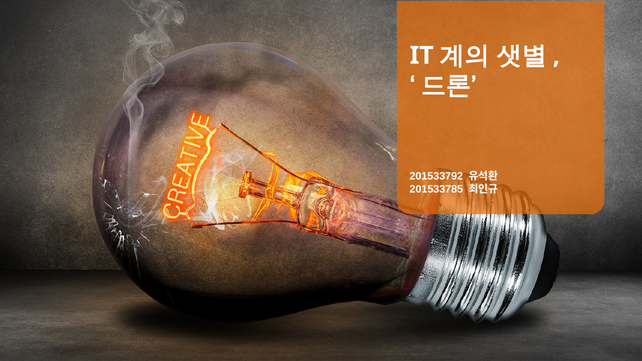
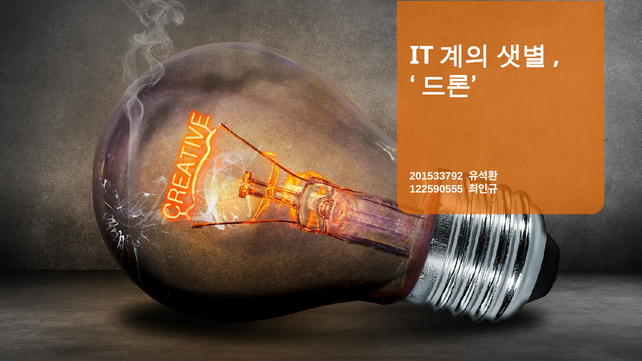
201533785: 201533785 -> 122590555
